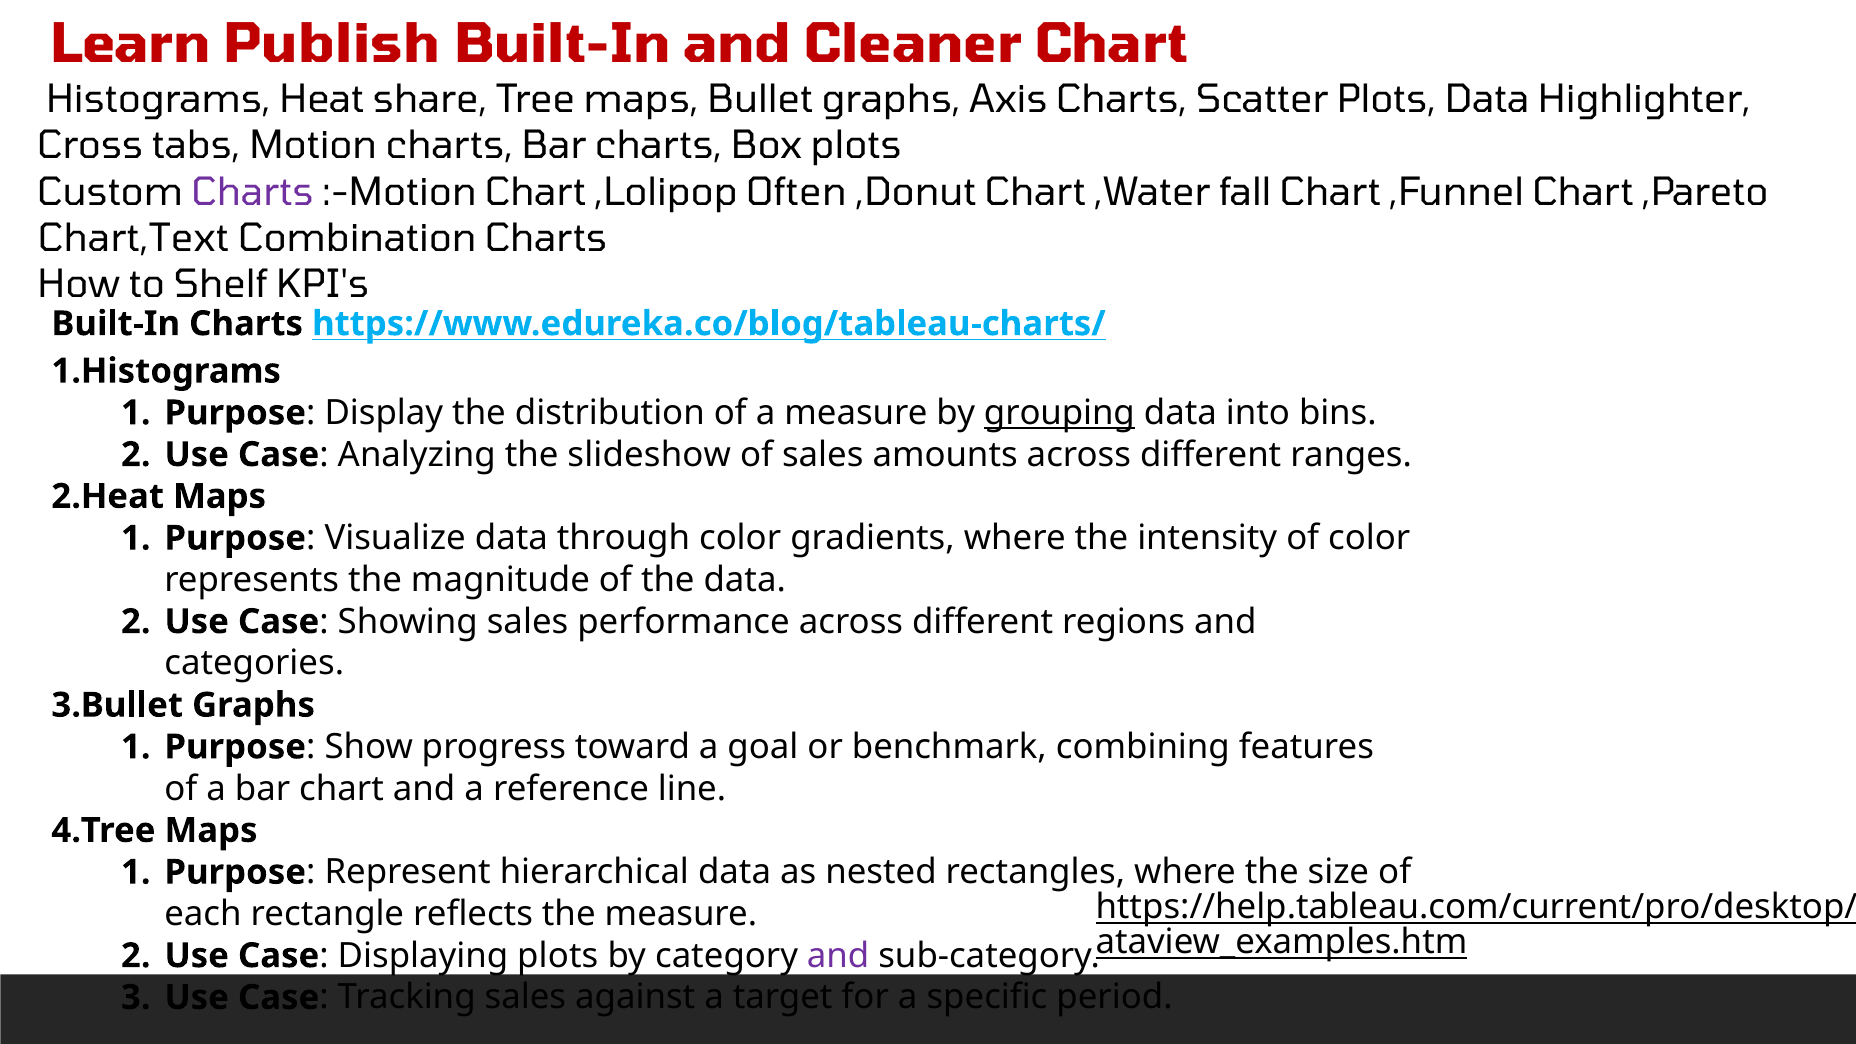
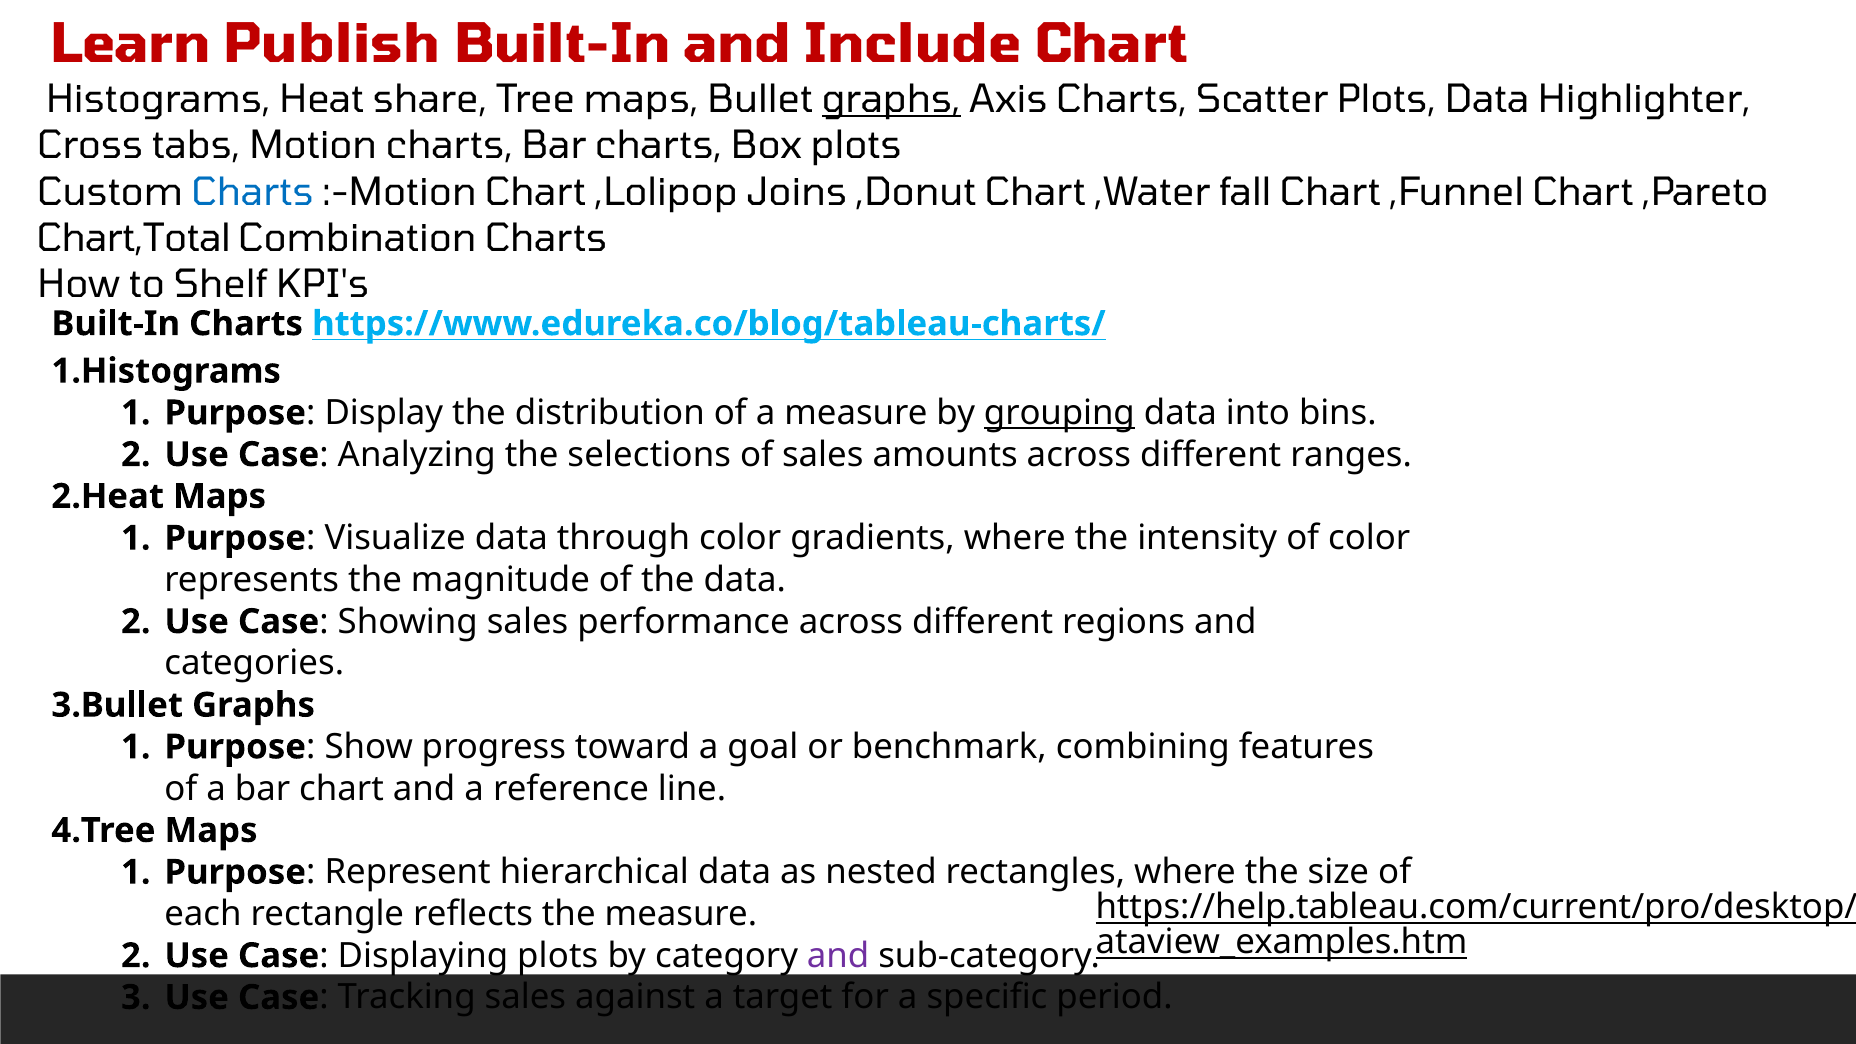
Cleaner: Cleaner -> Include
graphs at (891, 100) underline: none -> present
Charts at (253, 192) colour: purple -> blue
Often: Often -> Joins
Chart,Text: Chart,Text -> Chart,Total
slideshow: slideshow -> selections
